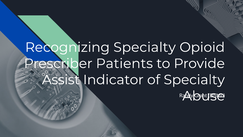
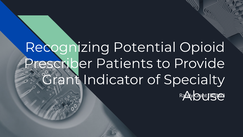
Recognizing Specialty: Specialty -> Potential
Assist at (61, 80): Assist -> Grant
